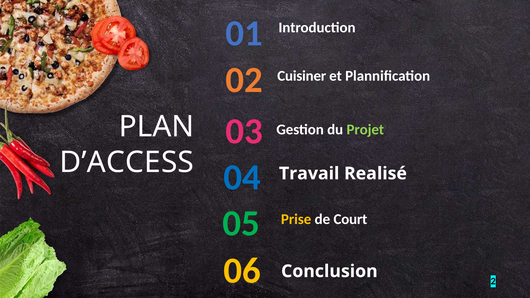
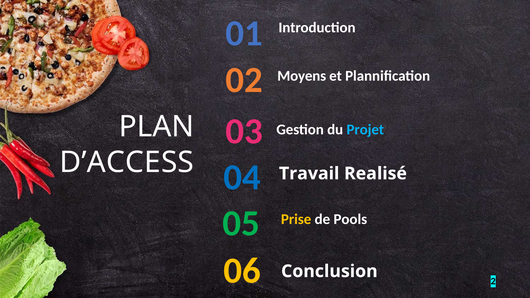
Cuisiner: Cuisiner -> Moyens
Projet colour: light green -> light blue
Court: Court -> Pools
